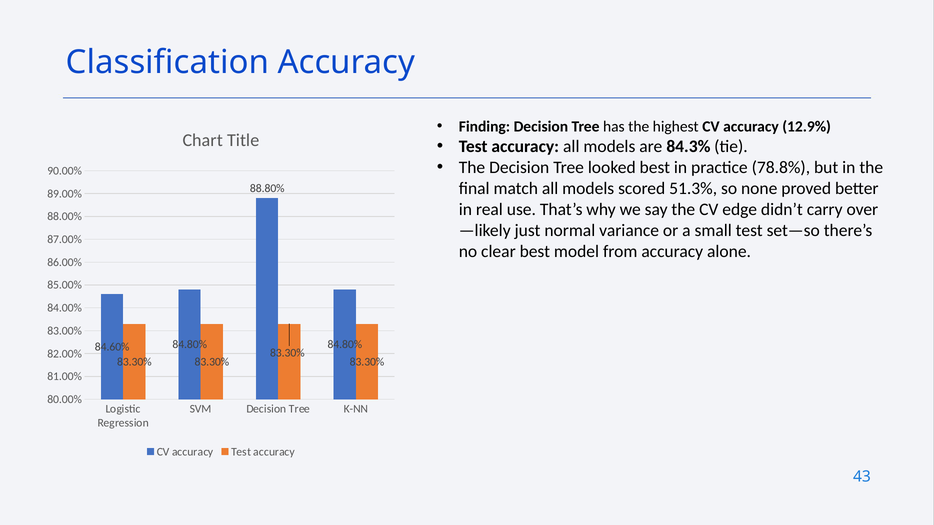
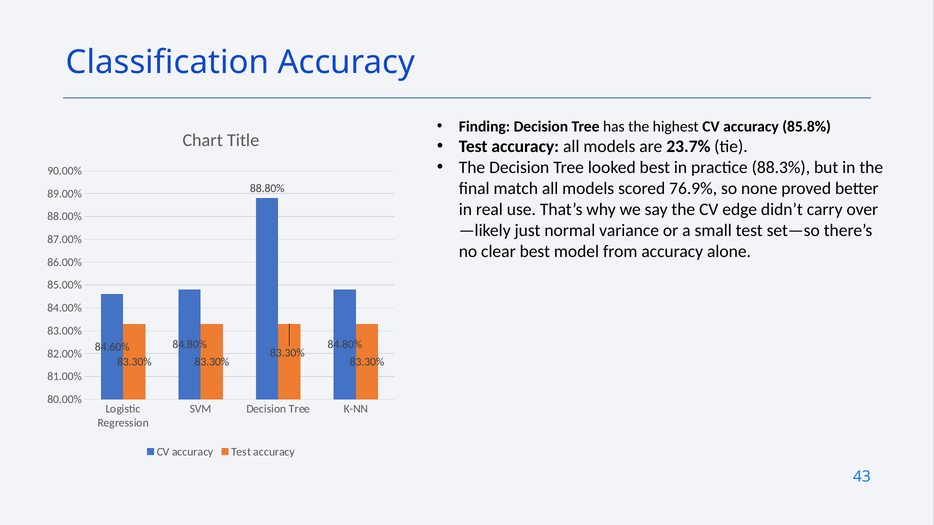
12.9%: 12.9% -> 85.8%
84.3%: 84.3% -> 23.7%
78.8%: 78.8% -> 88.3%
51.3%: 51.3% -> 76.9%
